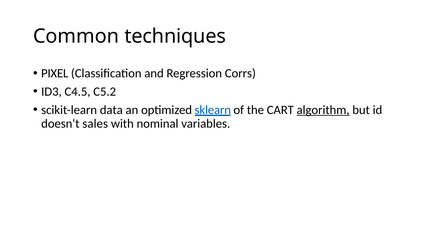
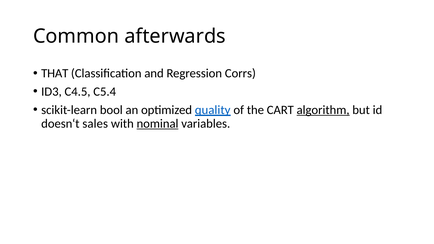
techniques: techniques -> afterwards
PIXEL: PIXEL -> THAT
C5.2: C5.2 -> C5.4
data: data -> bool
sklearn: sklearn -> quality
nominal underline: none -> present
